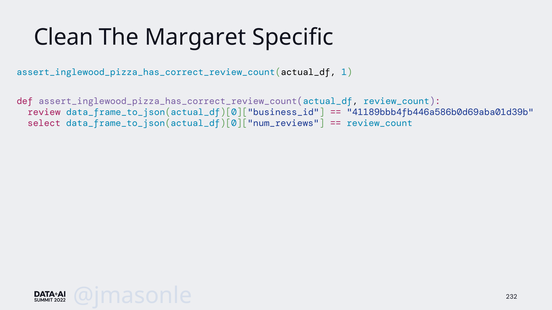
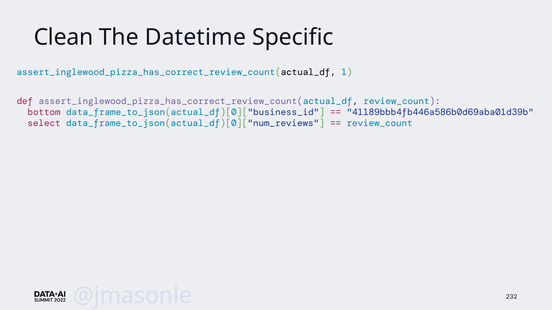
Margaret: Margaret -> Datetime
review: review -> bottom
